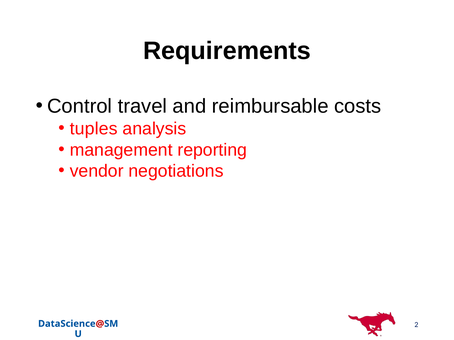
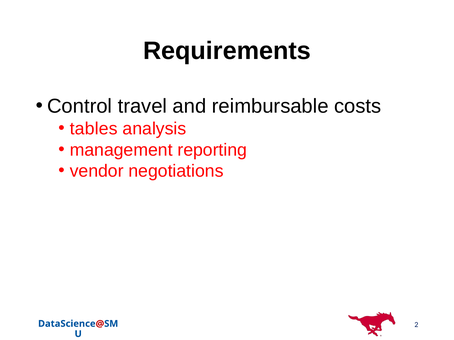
tuples: tuples -> tables
